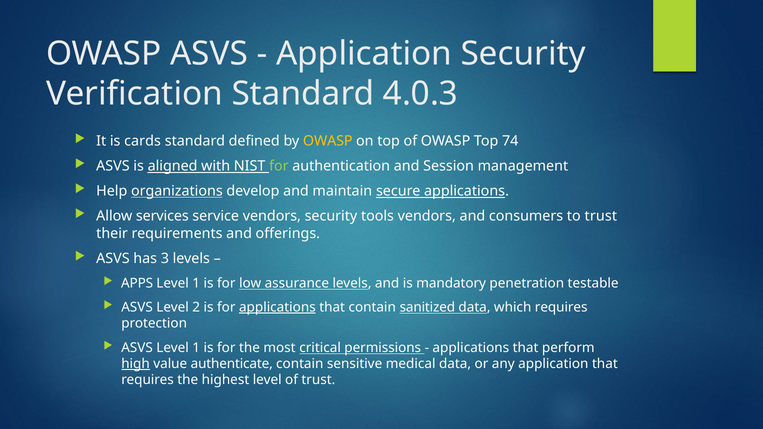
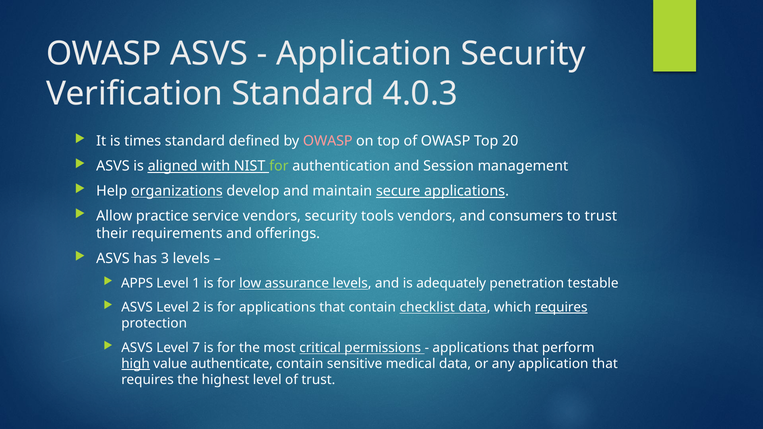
cards: cards -> times
OWASP at (328, 141) colour: yellow -> pink
74: 74 -> 20
services: services -> practice
mandatory: mandatory -> adequately
applications at (277, 307) underline: present -> none
sanitized: sanitized -> checklist
requires at (561, 307) underline: none -> present
ASVS Level 1: 1 -> 7
